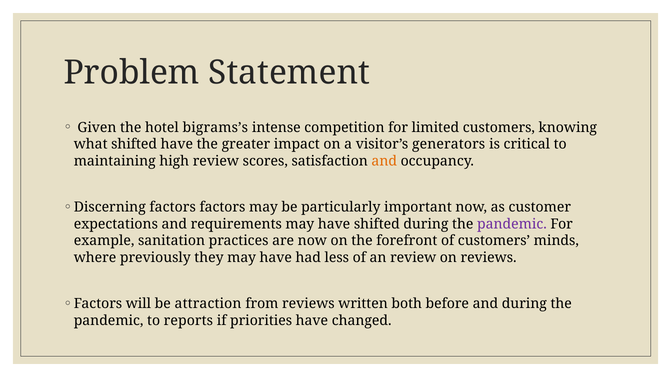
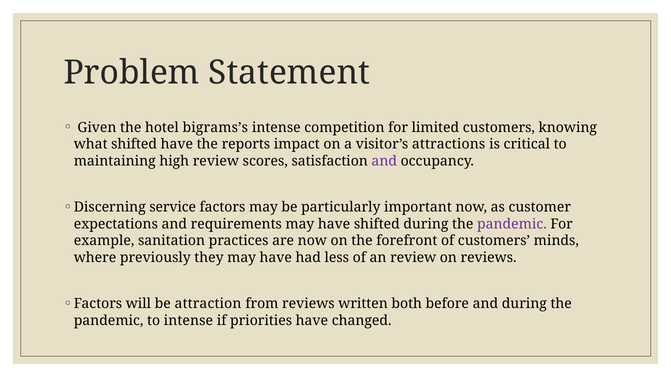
greater: greater -> reports
generators: generators -> attractions
and at (384, 161) colour: orange -> purple
Discerning factors: factors -> service
to reports: reports -> intense
